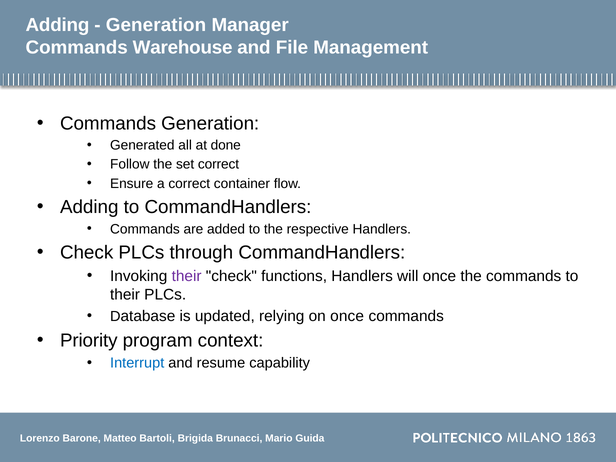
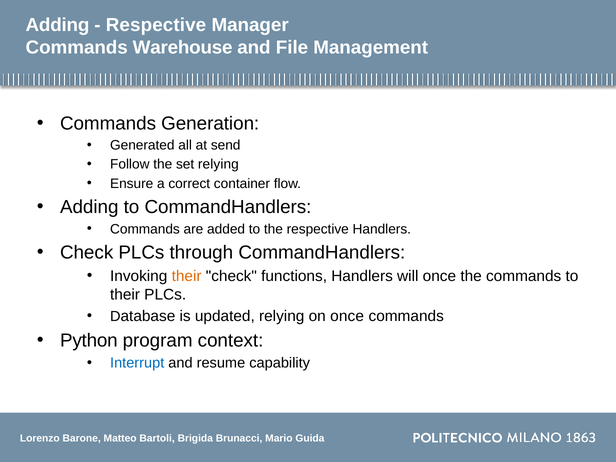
Generation at (156, 25): Generation -> Respective
done: done -> send
set correct: correct -> relying
their at (187, 276) colour: purple -> orange
Priority: Priority -> Python
